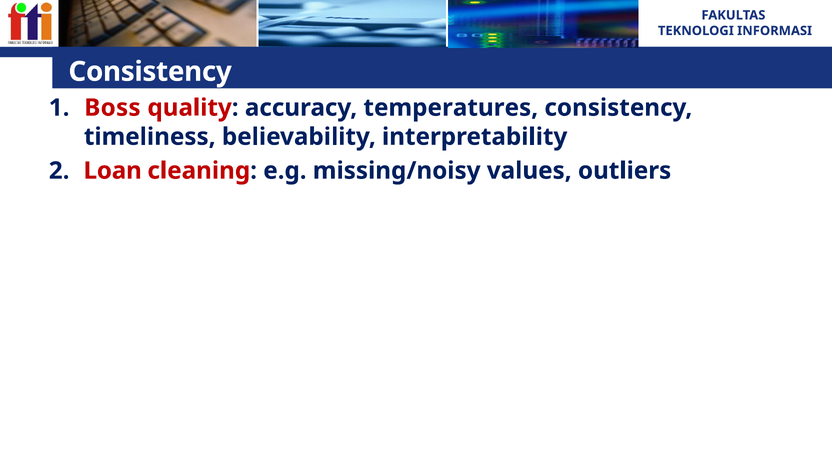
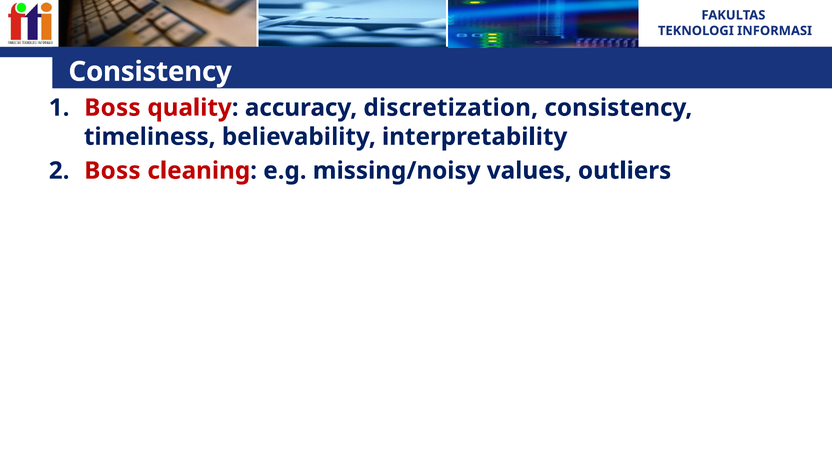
temperatures: temperatures -> discretization
Loan at (113, 171): Loan -> Boss
